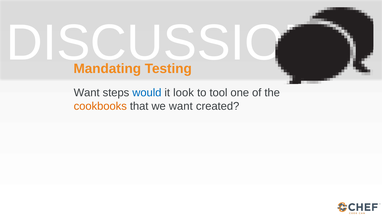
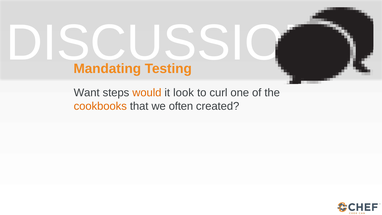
would colour: blue -> orange
tool: tool -> curl
we want: want -> often
